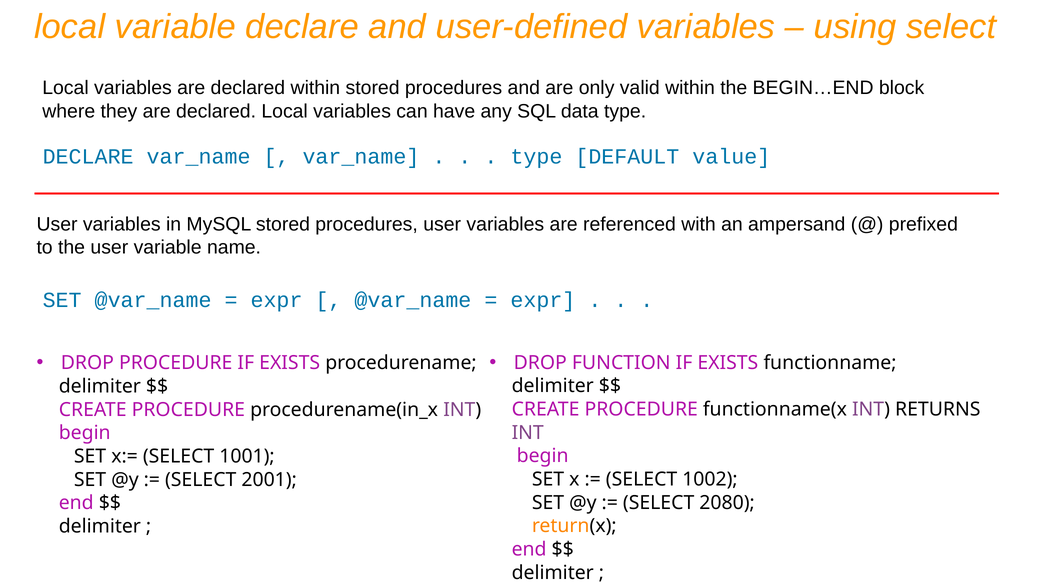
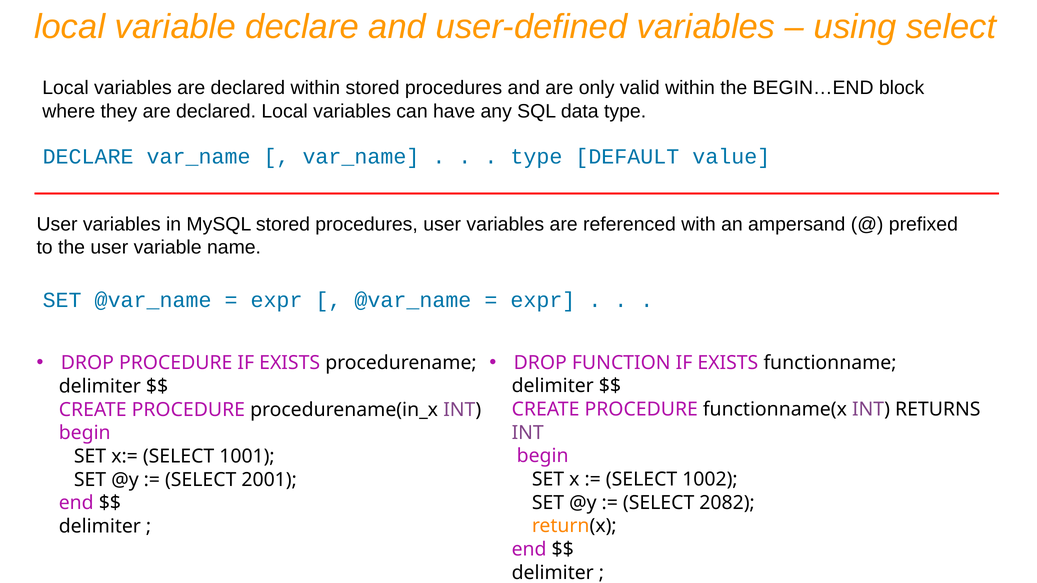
2080: 2080 -> 2082
